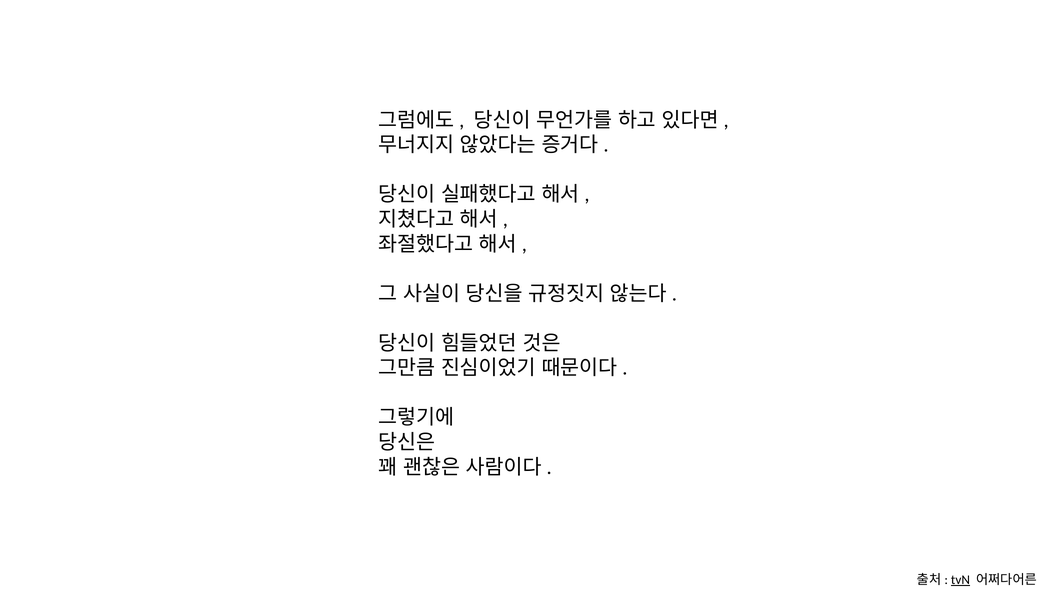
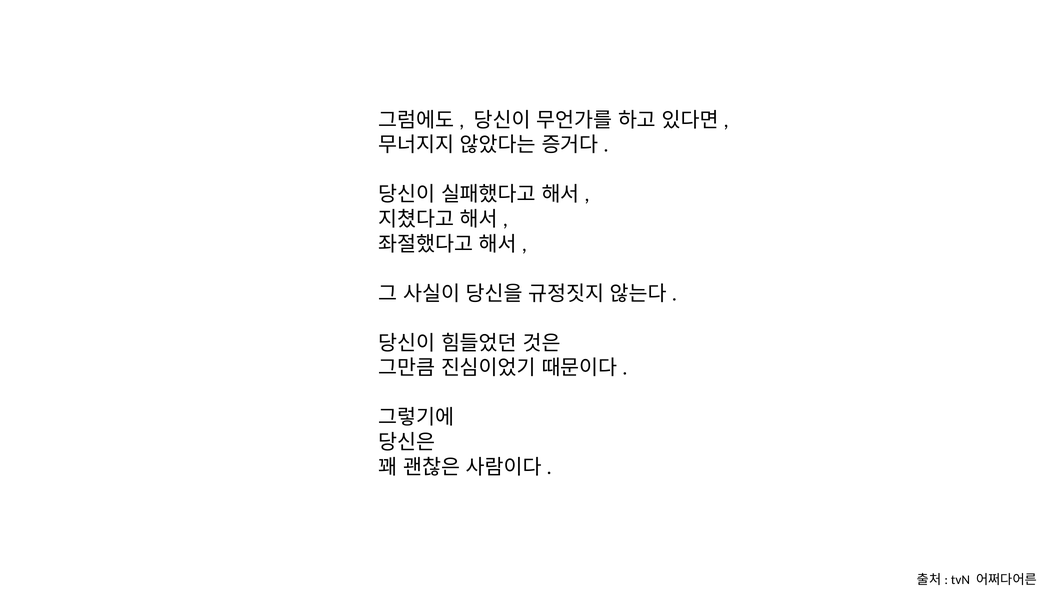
tvN underline: present -> none
